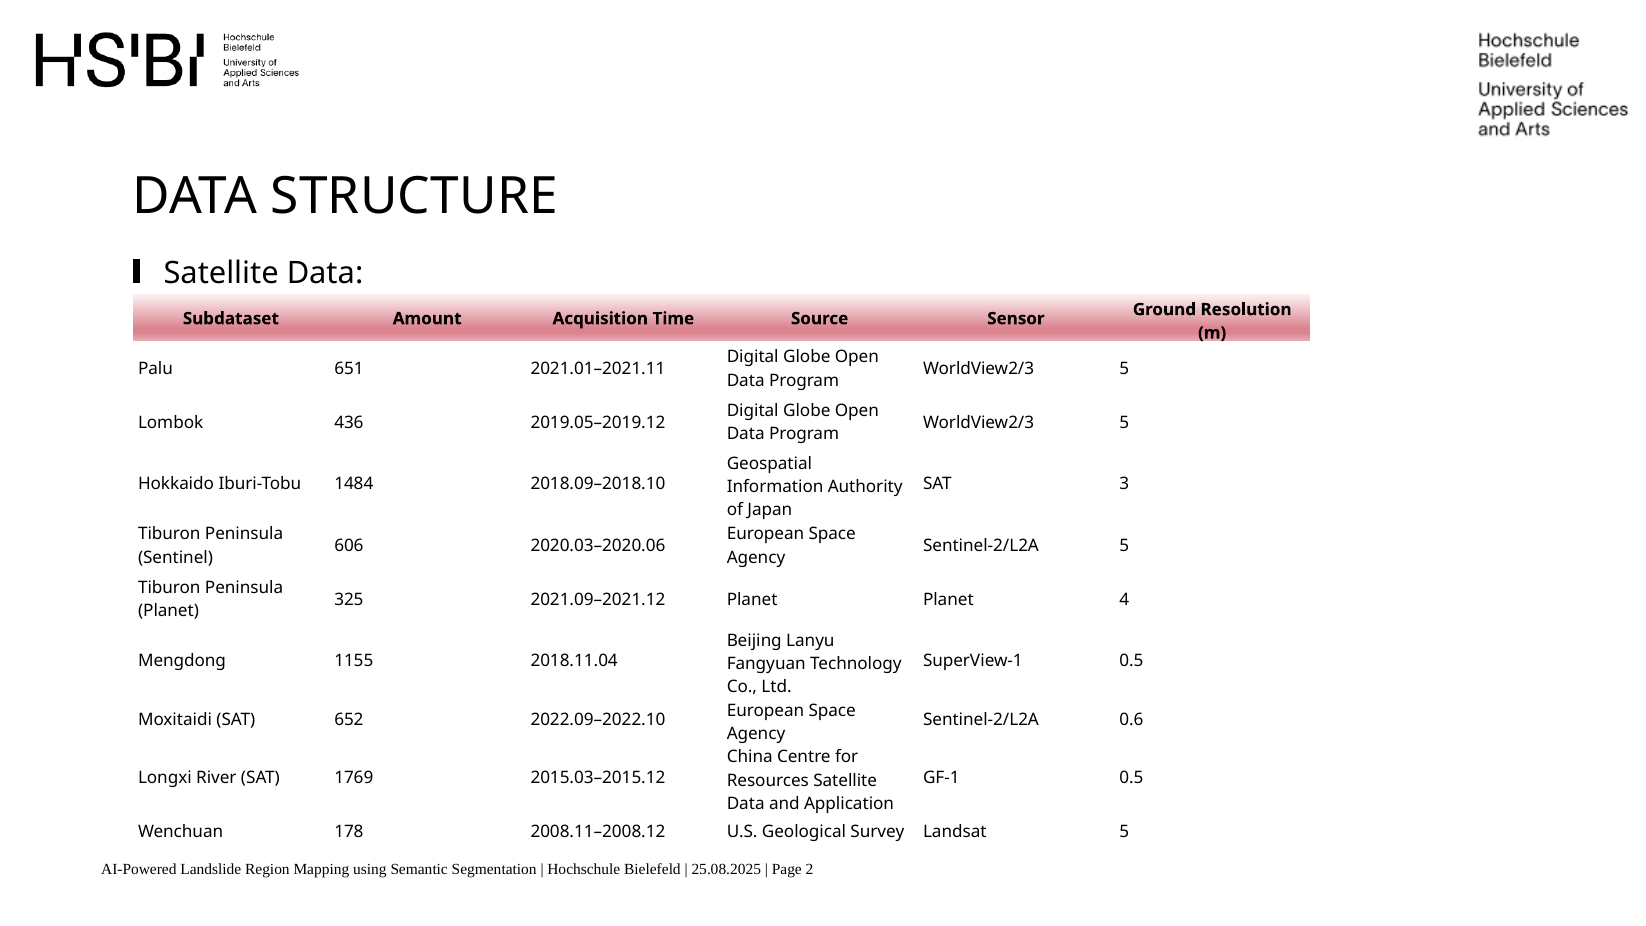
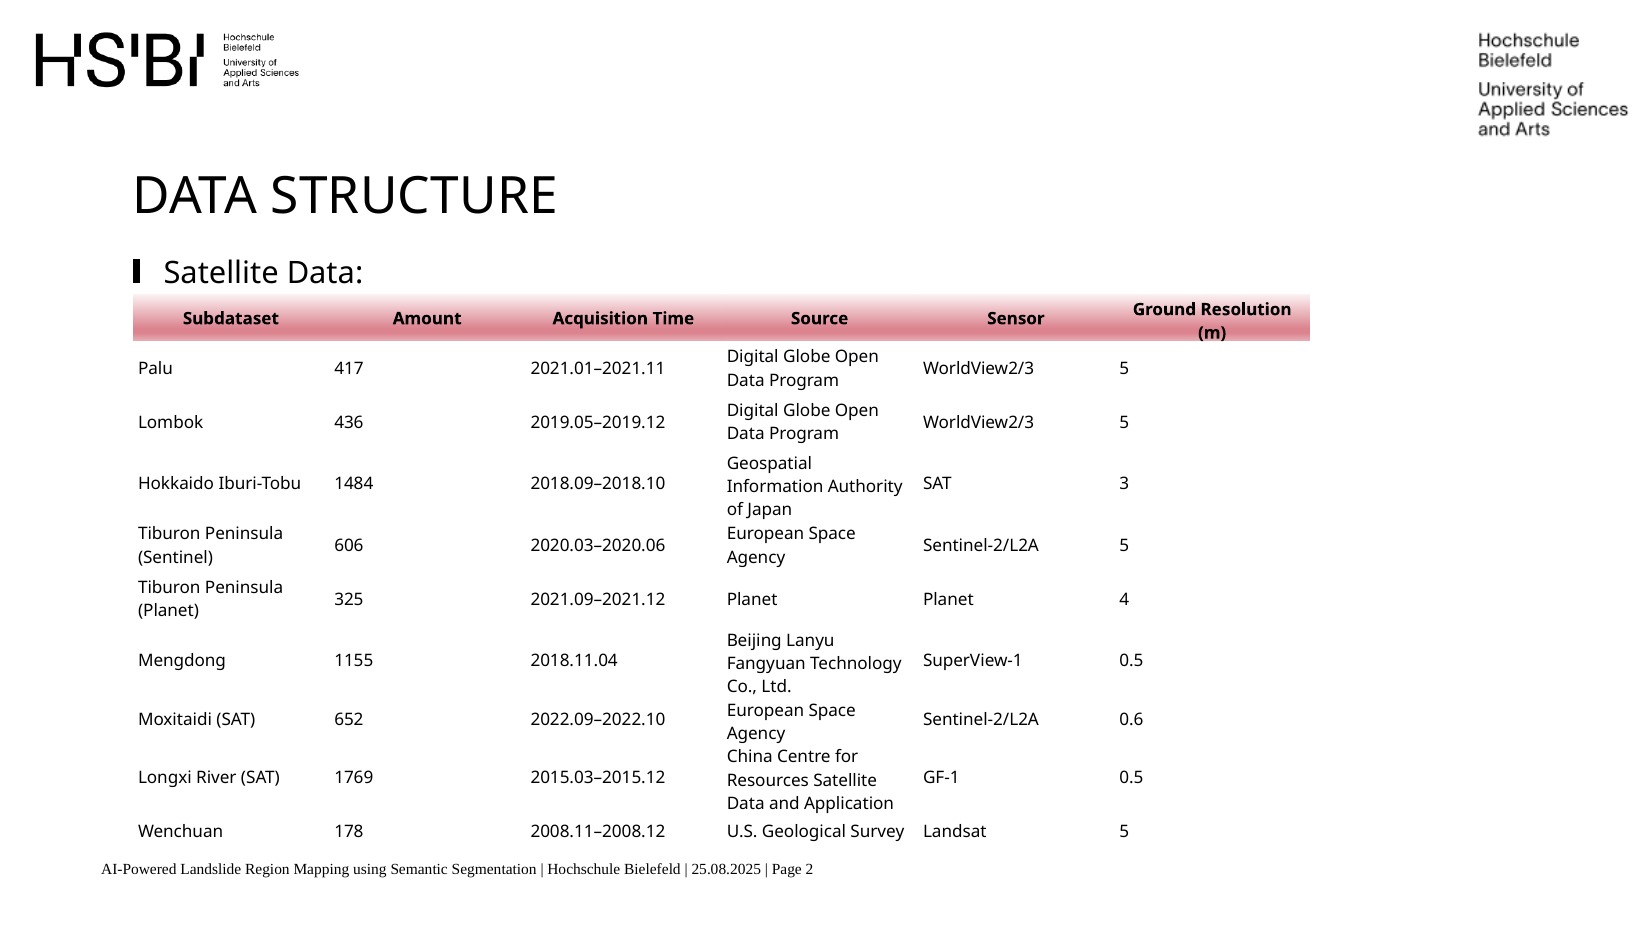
651: 651 -> 417
